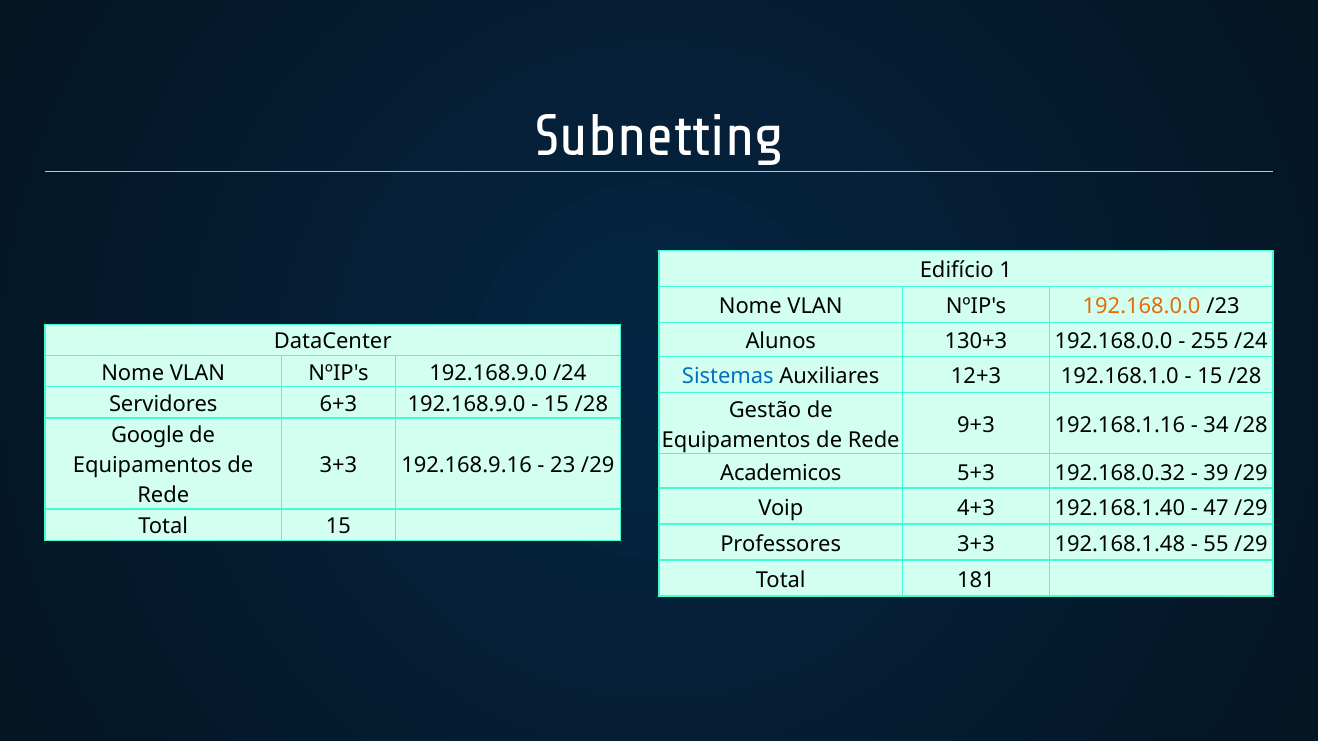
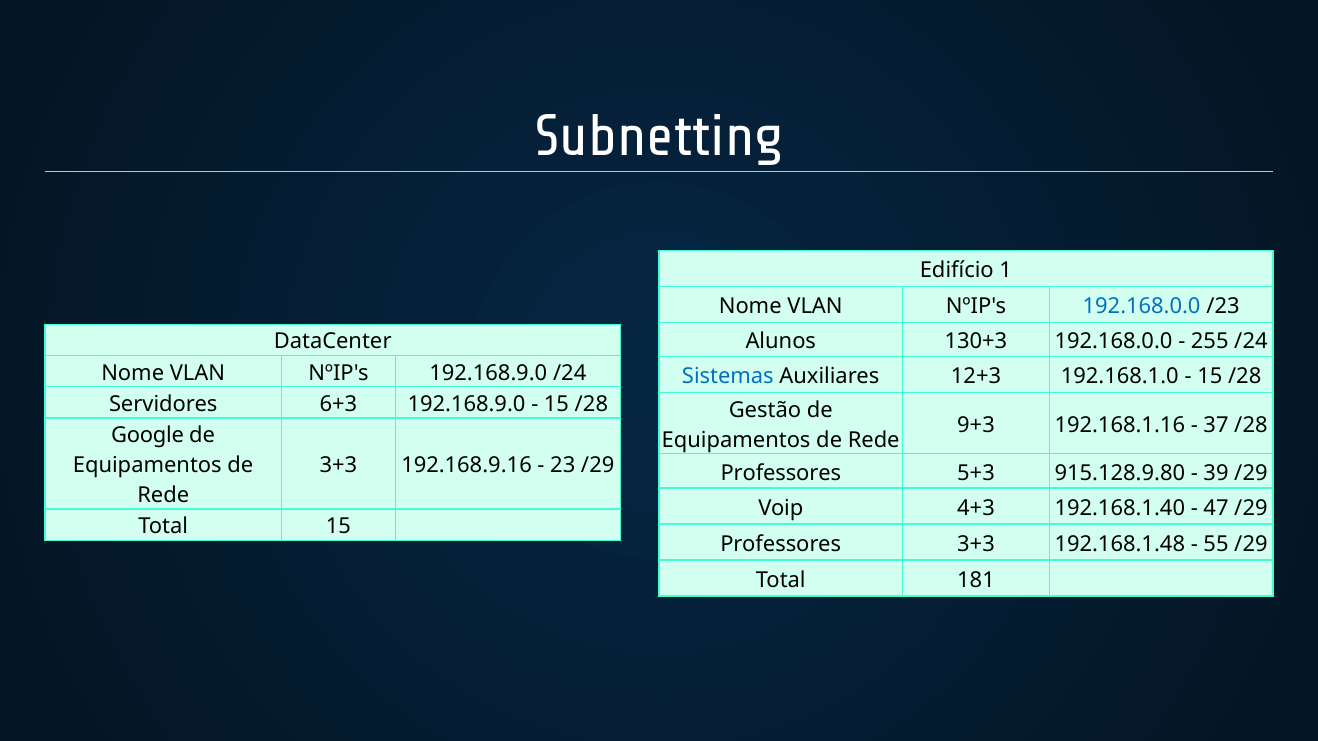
192.168.0.0 at (1142, 307) colour: orange -> blue
34: 34 -> 37
Academicos at (781, 473): Academicos -> Professores
192.168.0.32: 192.168.0.32 -> 915.128.9.80
